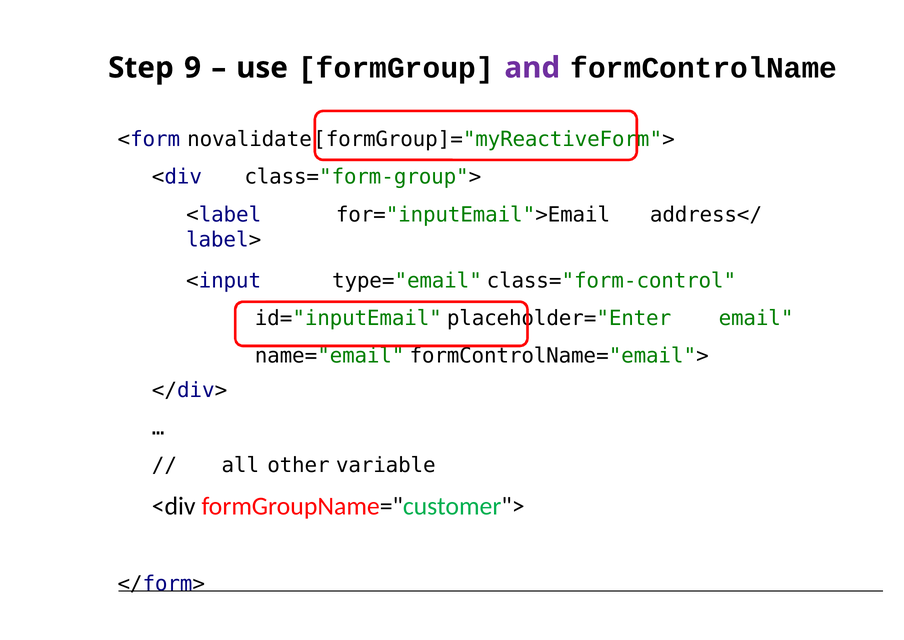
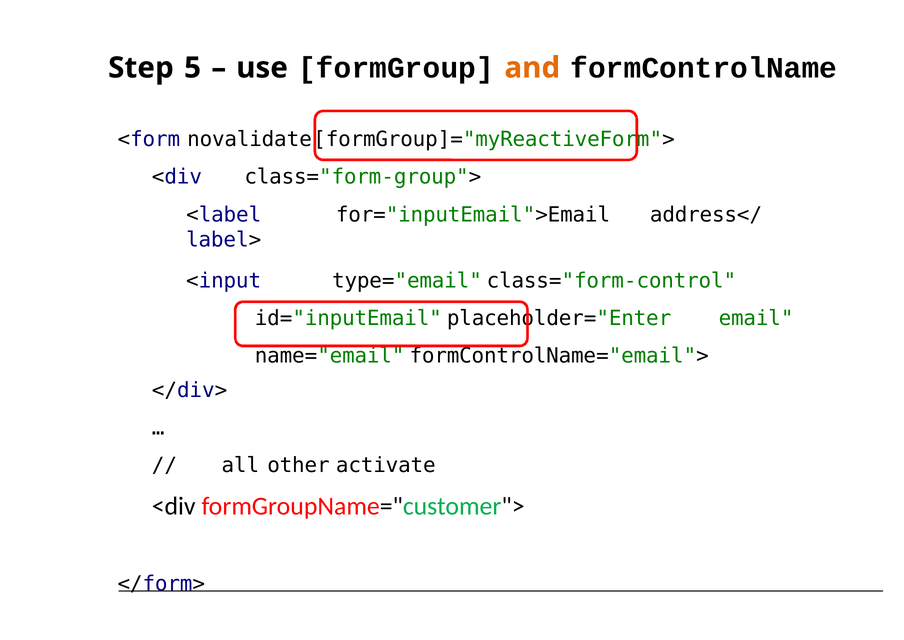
9: 9 -> 5
and colour: purple -> orange
variable: variable -> activate
